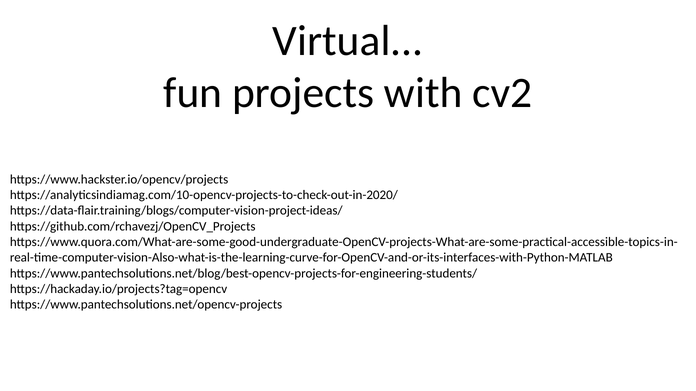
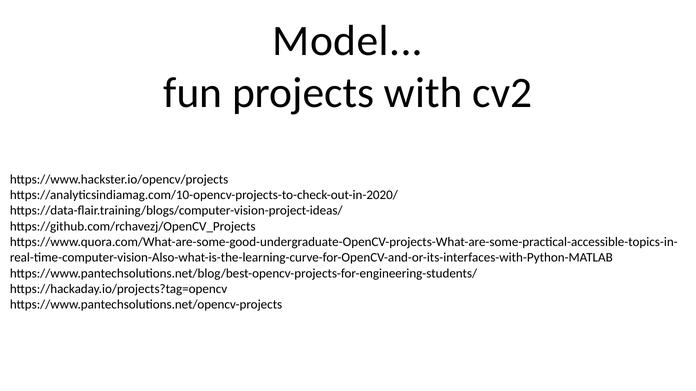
Virtual: Virtual -> Model
